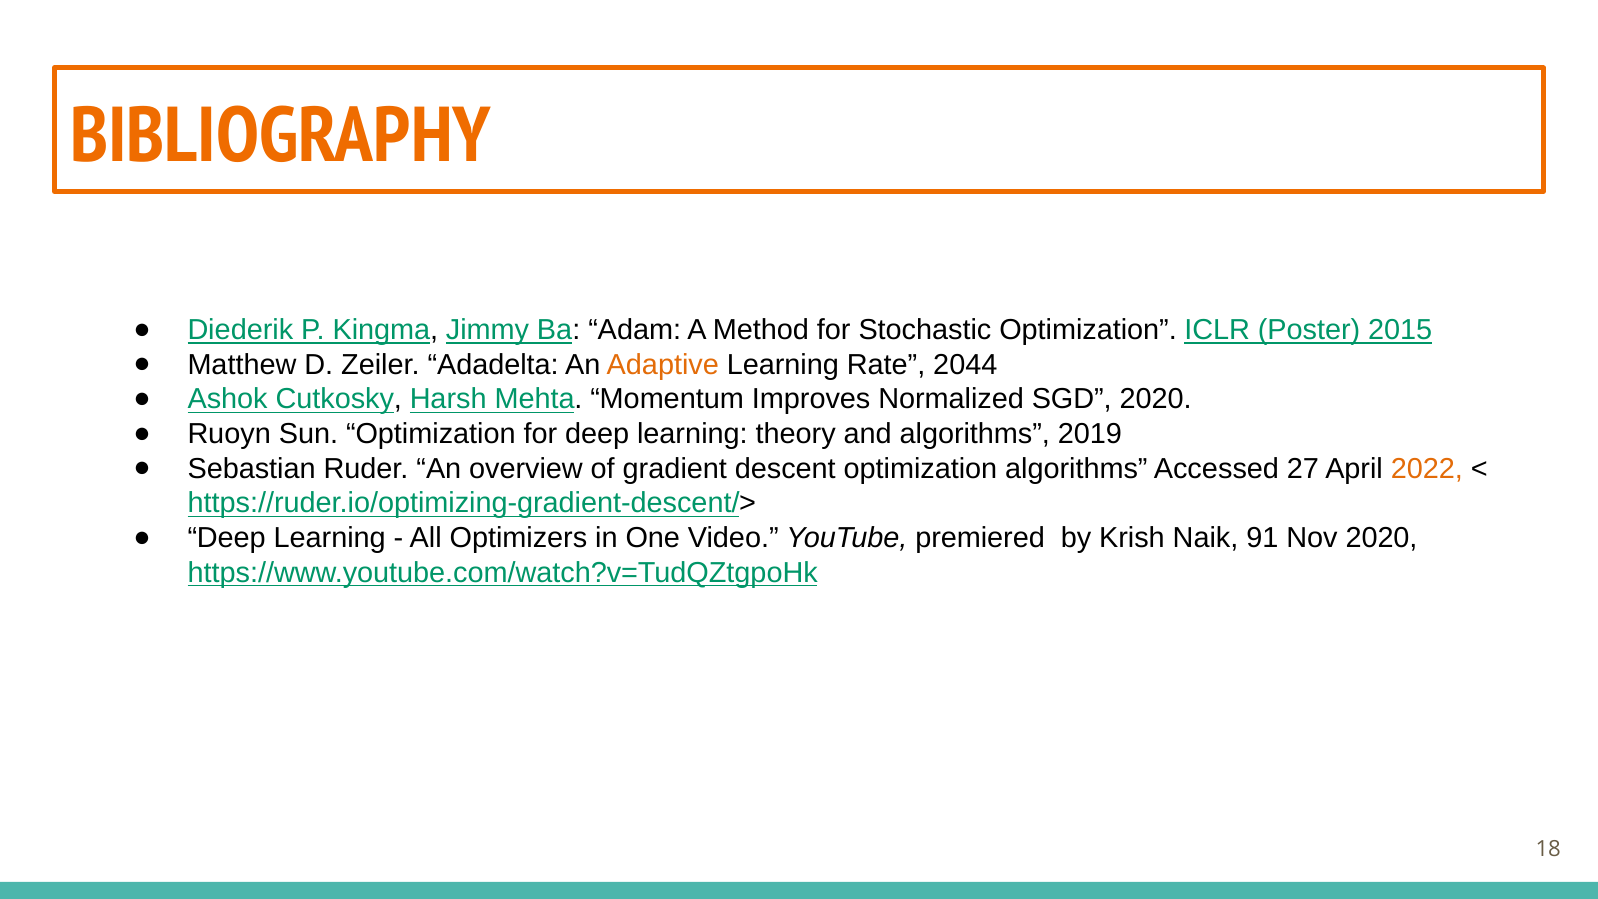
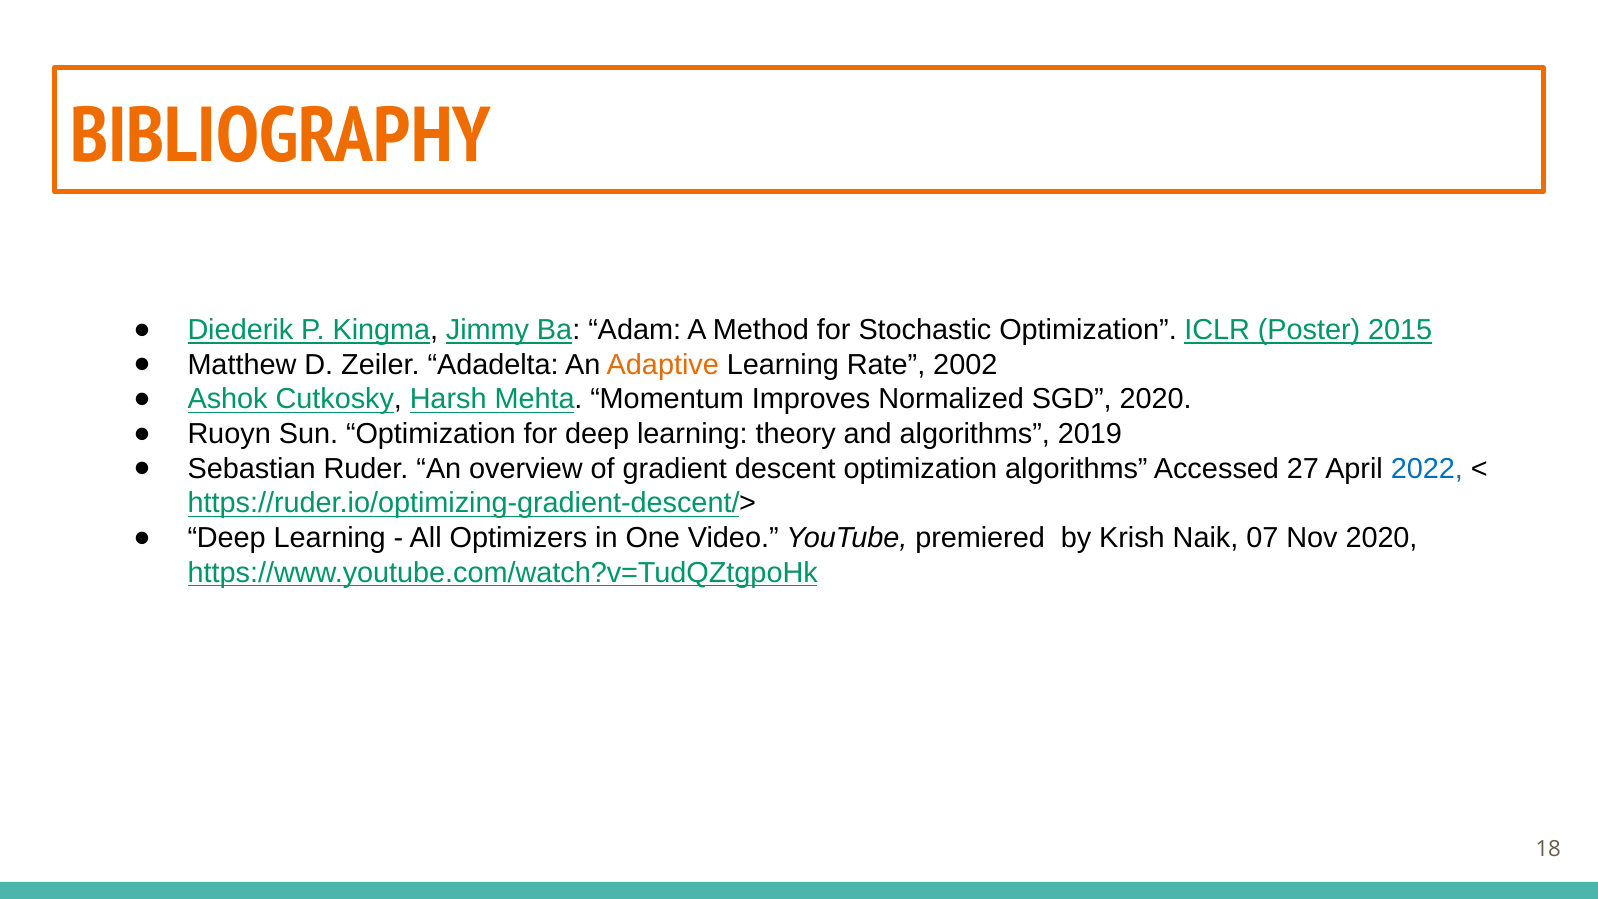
2044: 2044 -> 2002
2022 colour: orange -> blue
91: 91 -> 07
